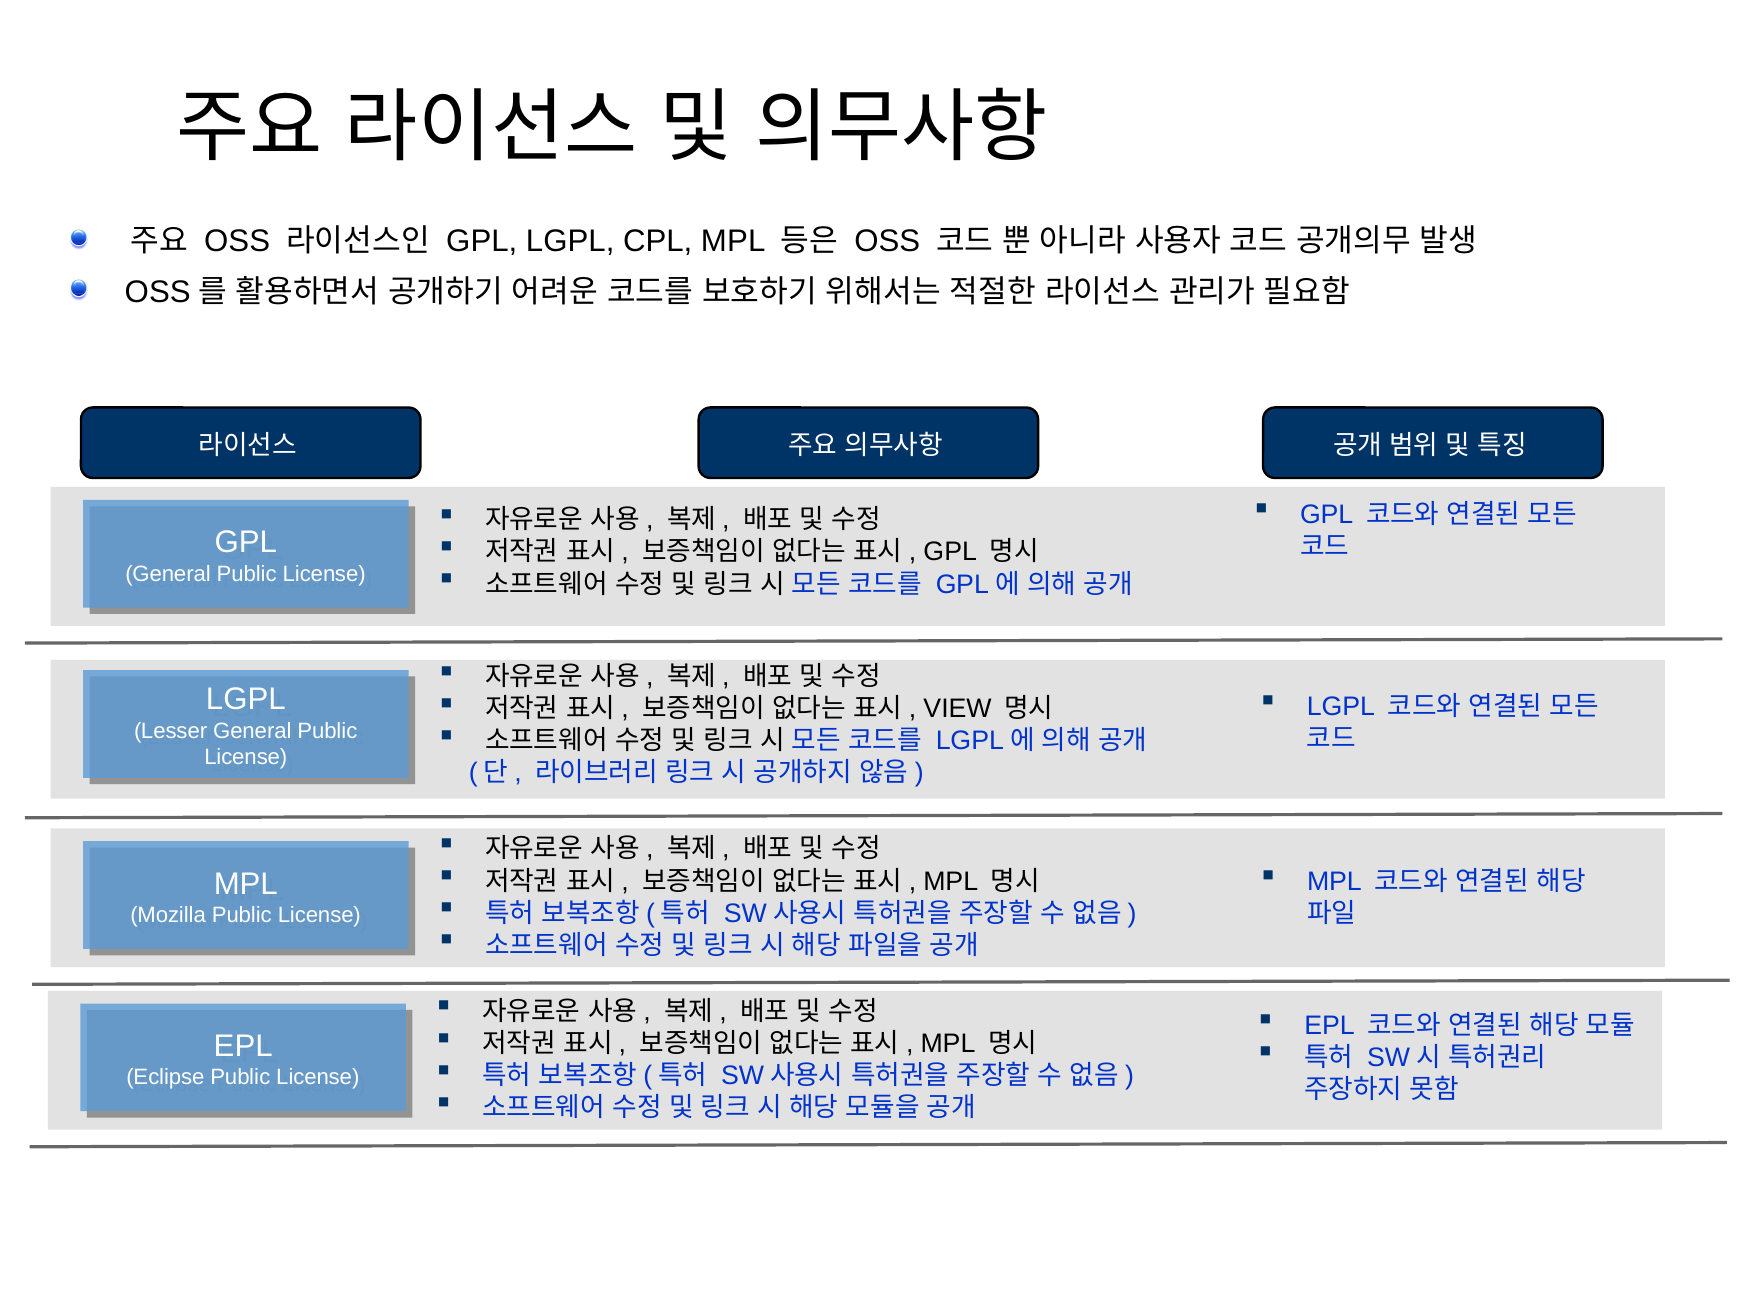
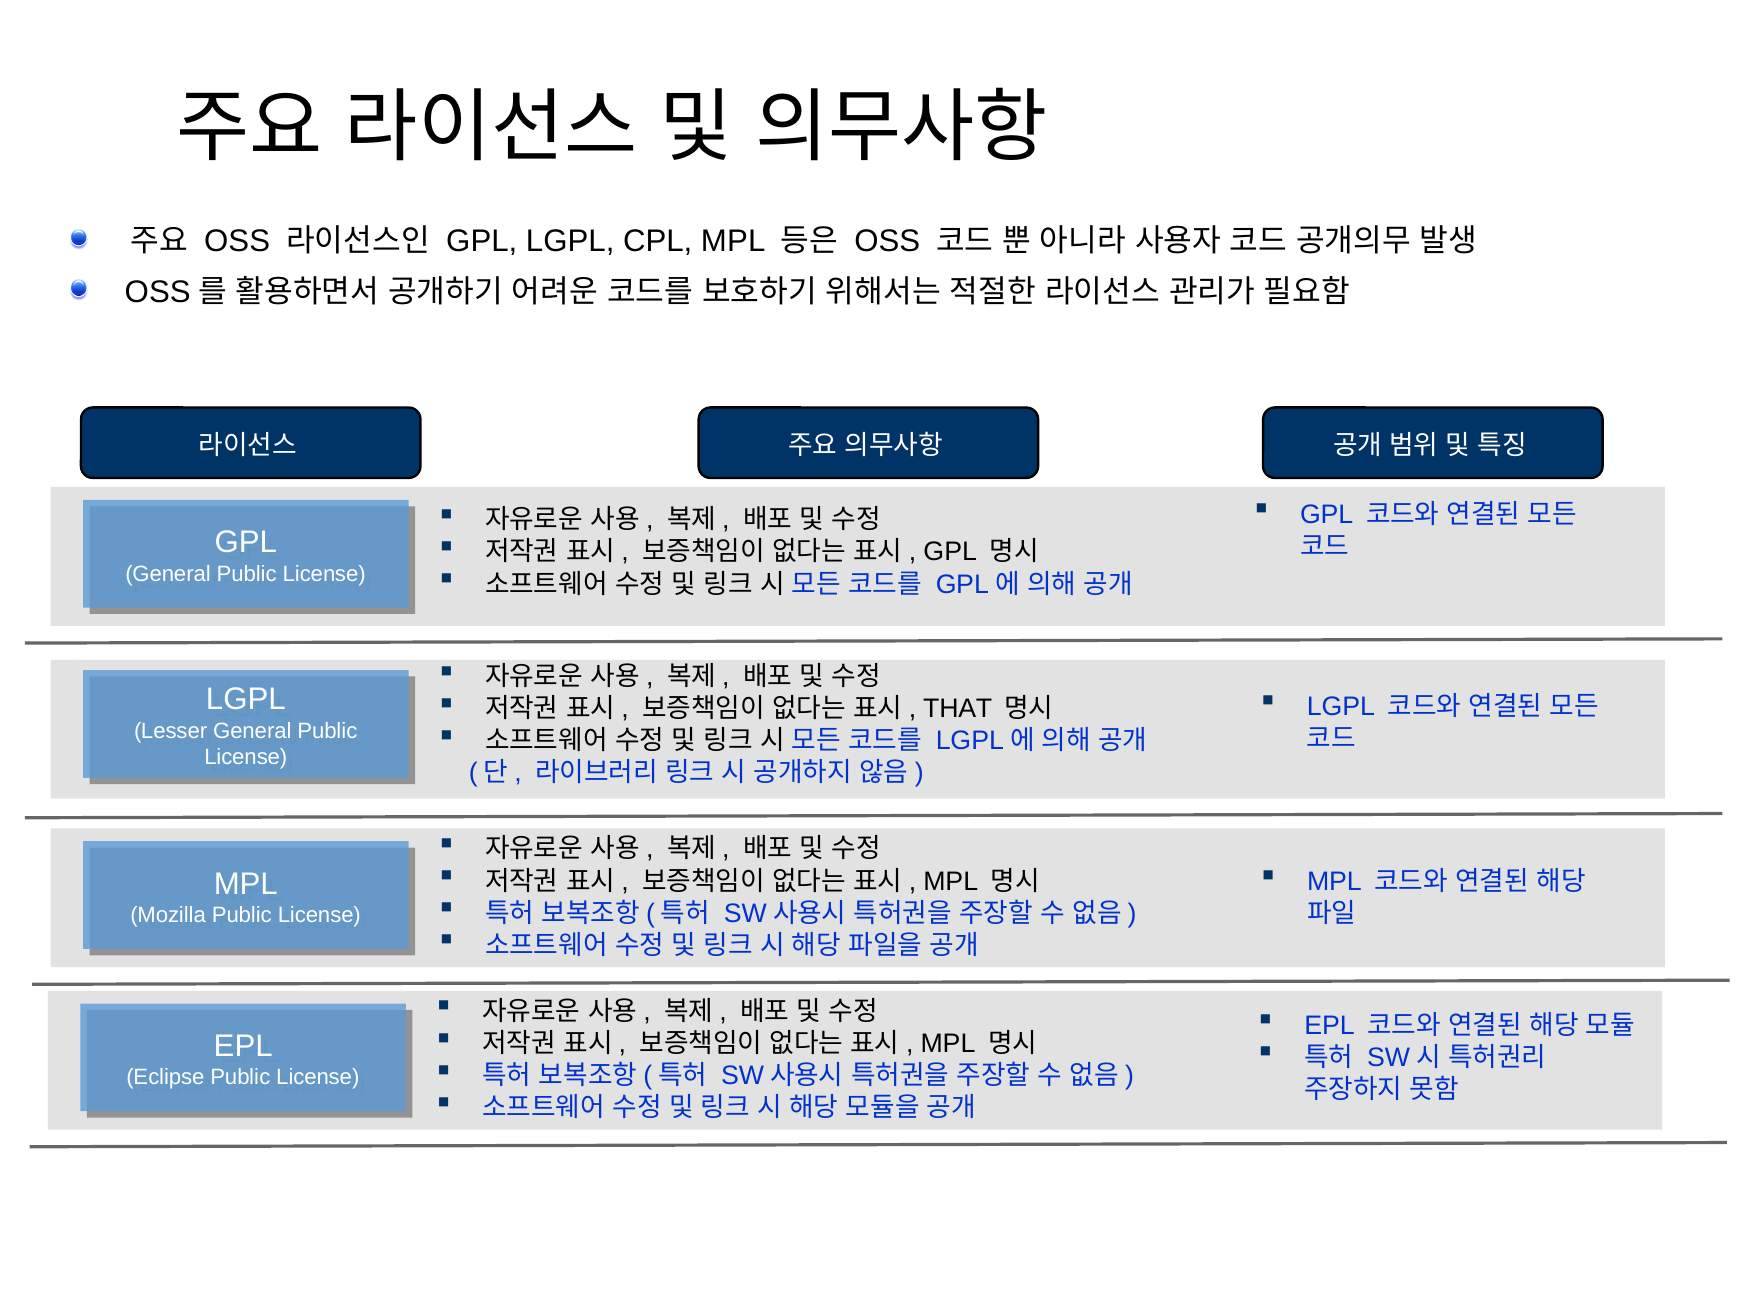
VIEW: VIEW -> THAT
